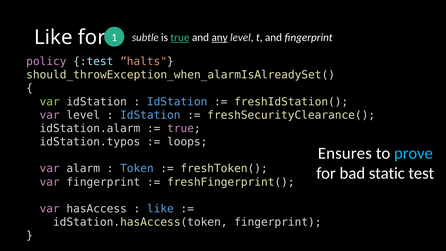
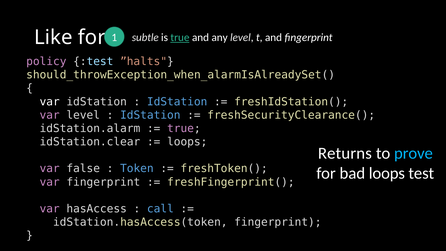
any underline: present -> none
var at (50, 102) colour: light green -> white
idStation.typos: idStation.typos -> idStation.clear
Ensures: Ensures -> Returns
alarm: alarm -> false
bad static: static -> loops
like at (160, 209): like -> call
